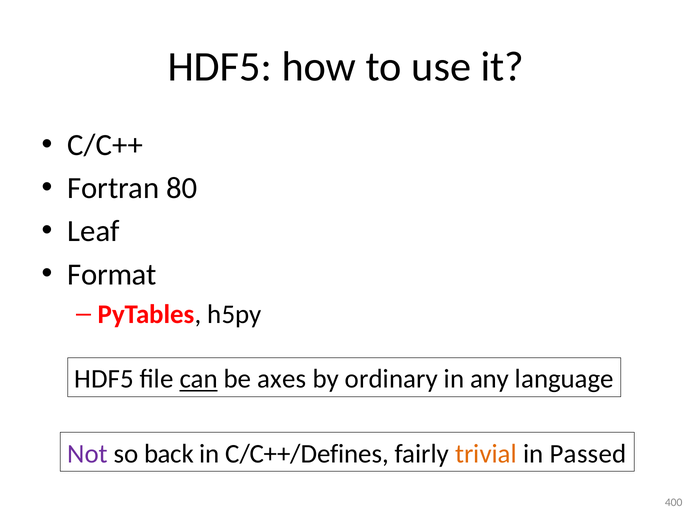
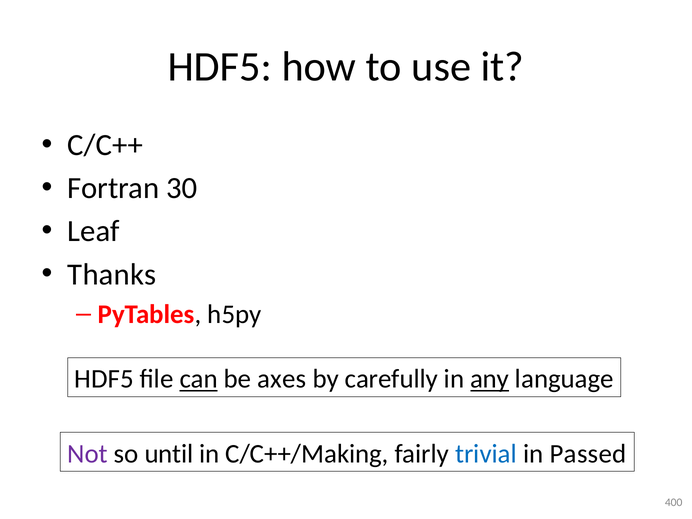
80: 80 -> 30
Format: Format -> Thanks
ordinary: ordinary -> carefully
any underline: none -> present
back: back -> until
C/C++/Defines: C/C++/Defines -> C/C++/Making
trivial colour: orange -> blue
